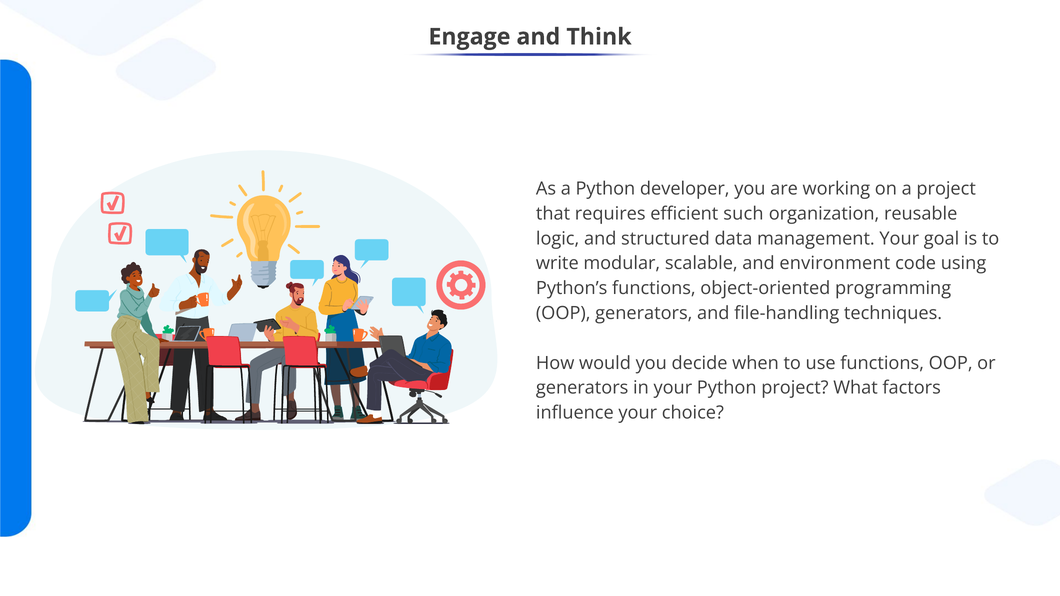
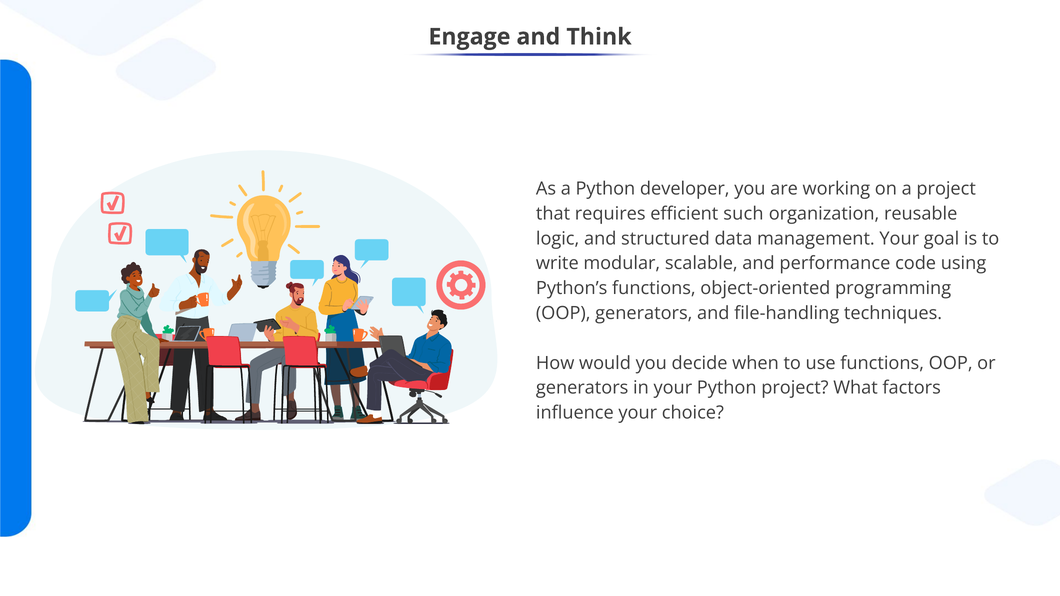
environment: environment -> performance
